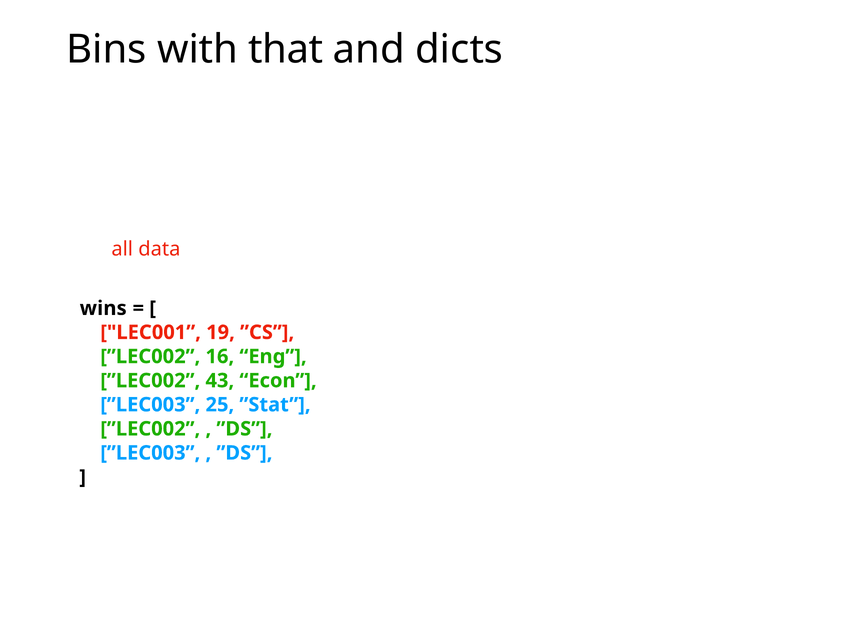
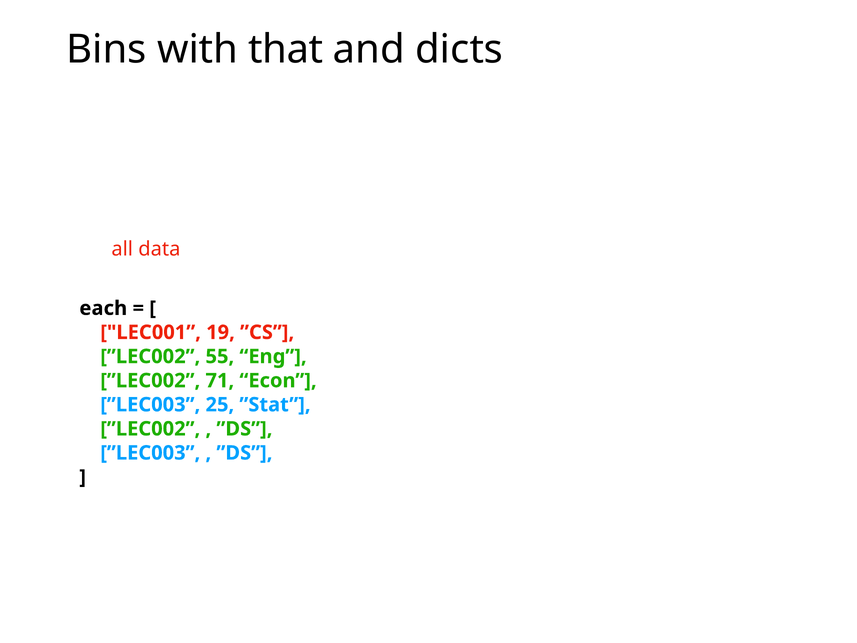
wins: wins -> each
16: 16 -> 55
43: 43 -> 71
